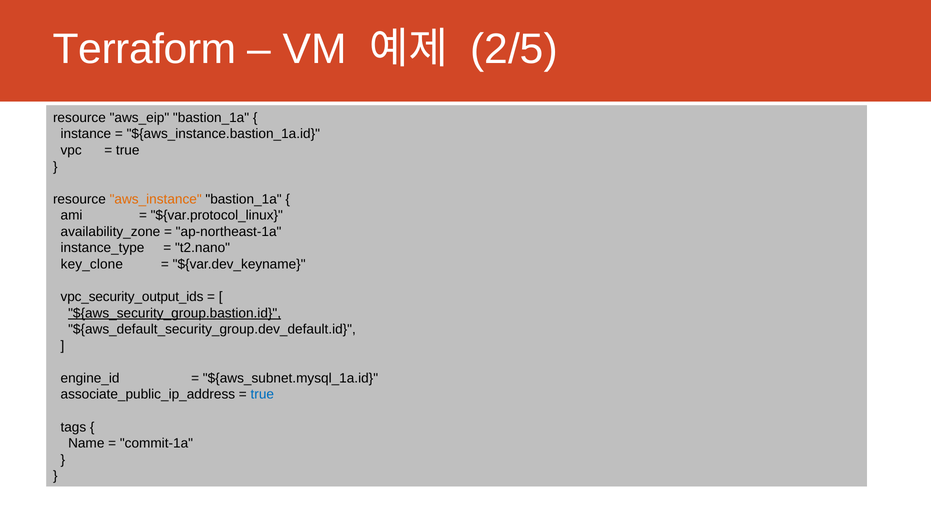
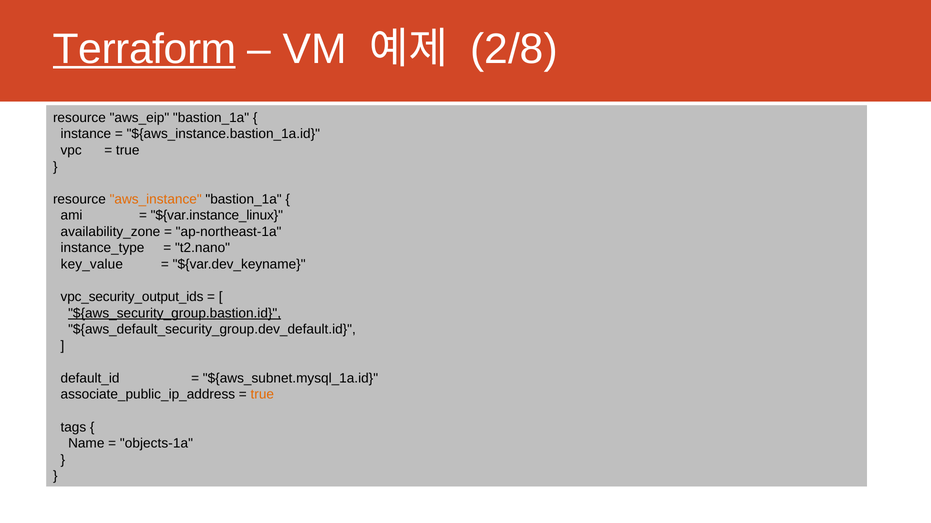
Terraform underline: none -> present
2/5: 2/5 -> 2/8
${var.protocol_linux: ${var.protocol_linux -> ${var.instance_linux
key_clone: key_clone -> key_value
engine_id: engine_id -> default_id
true at (262, 395) colour: blue -> orange
commit-1a: commit-1a -> objects-1a
